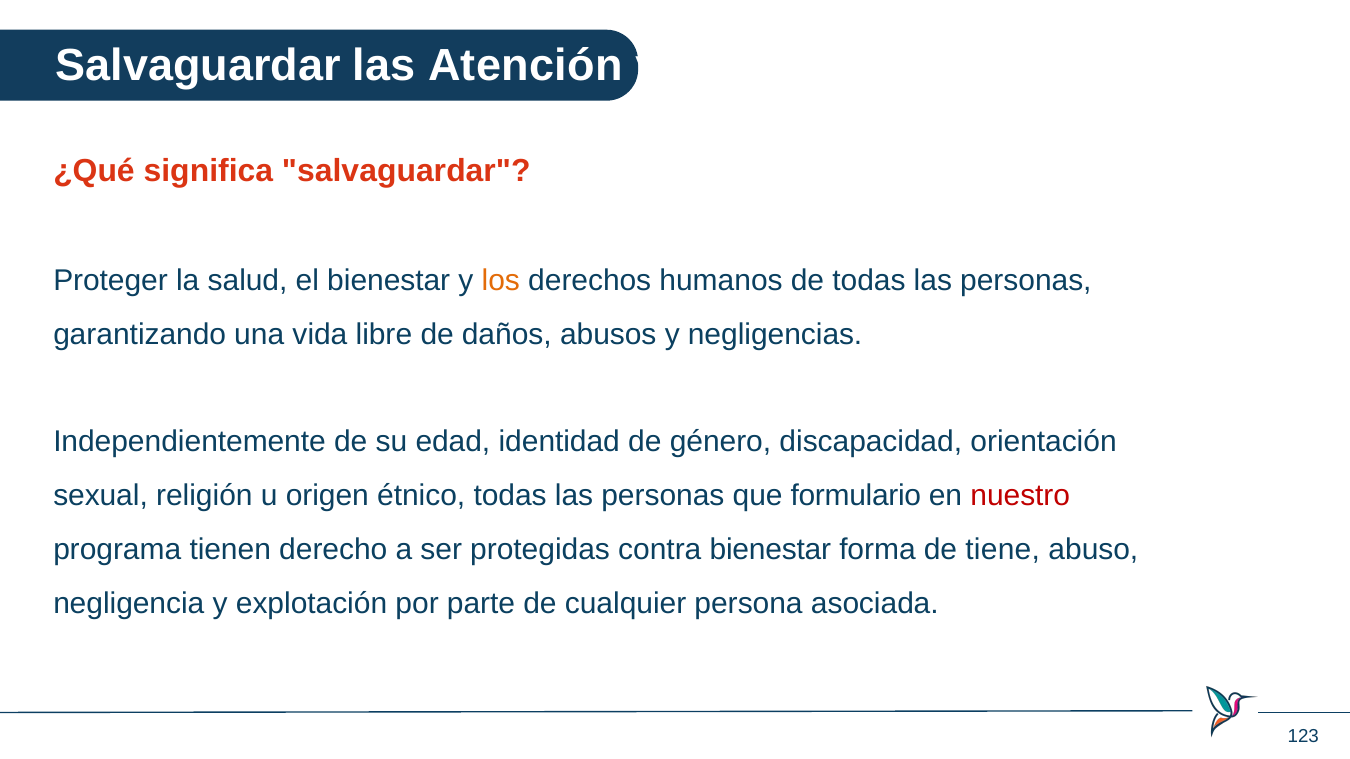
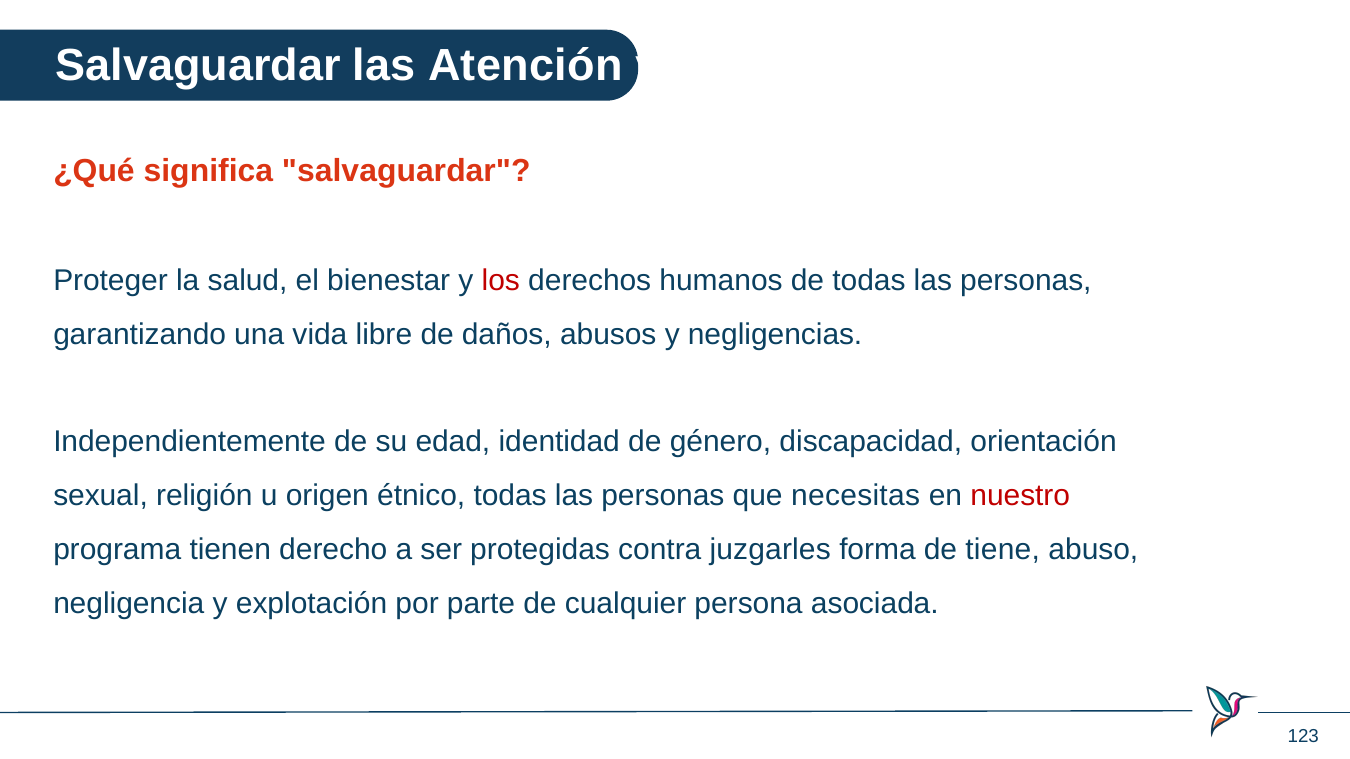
los colour: orange -> red
formulario: formulario -> necesitas
contra bienestar: bienestar -> juzgarles
